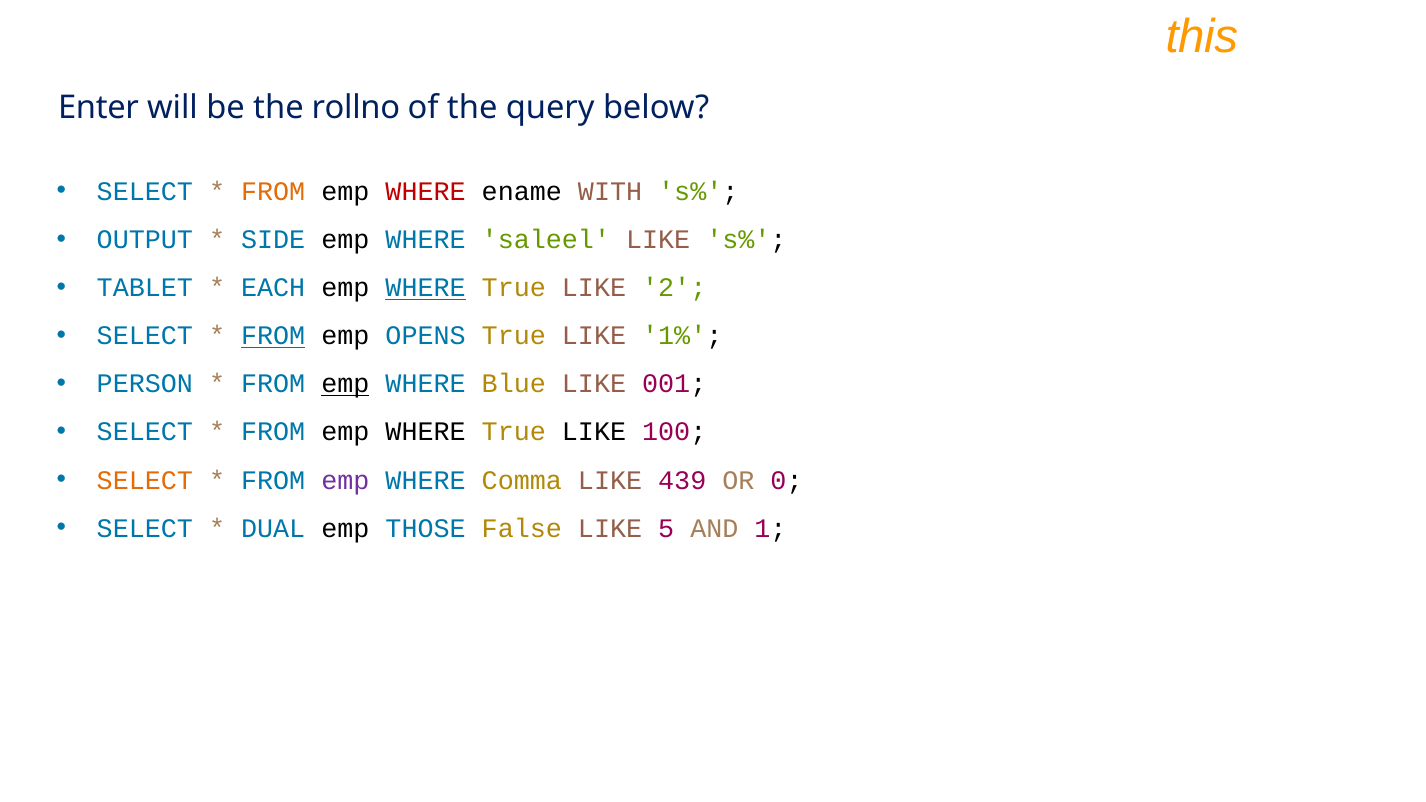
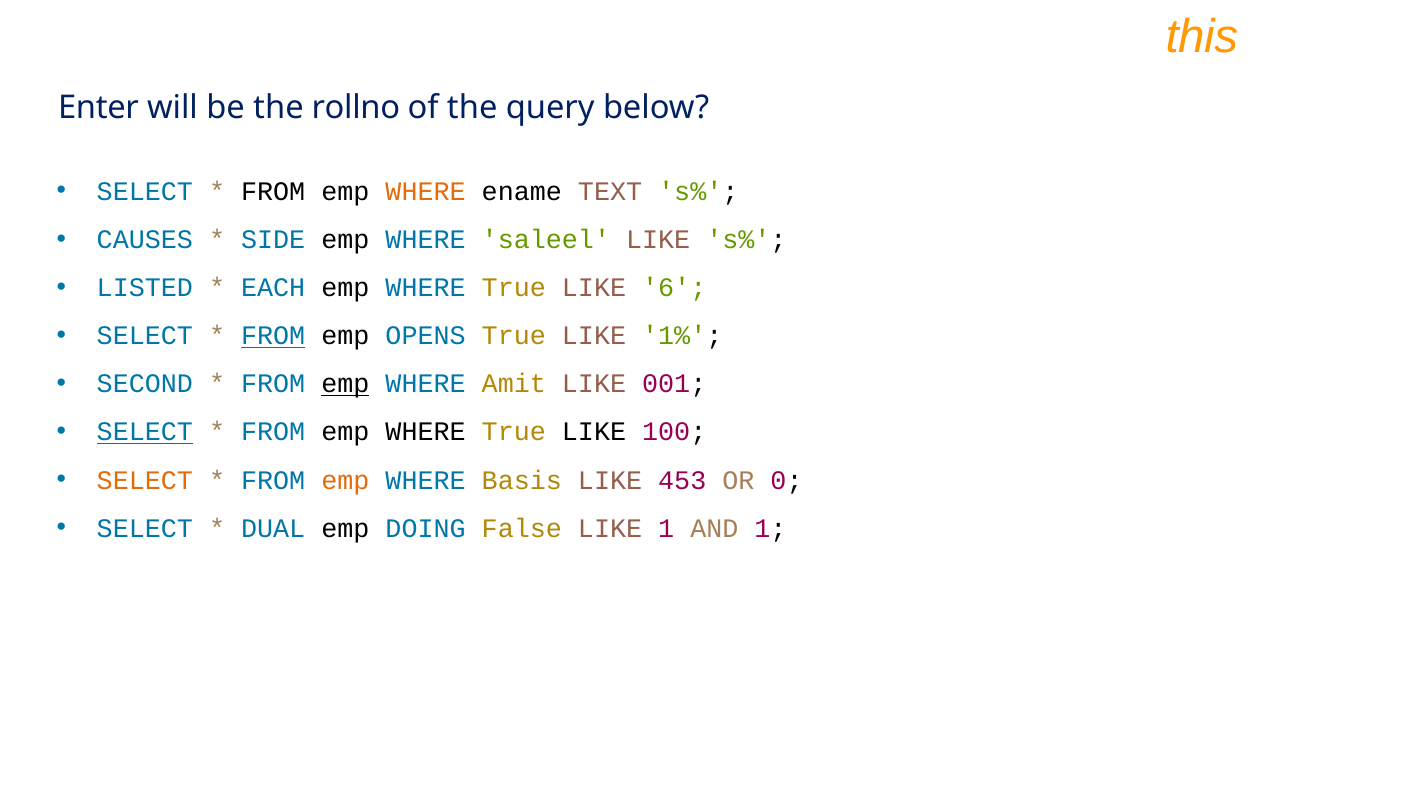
FROM at (273, 192) colour: orange -> black
WHERE at (426, 192) colour: red -> orange
WITH: WITH -> TEXT
OUTPUT: OUTPUT -> CAUSES
TABLET: TABLET -> LISTED
WHERE at (426, 288) underline: present -> none
2: 2 -> 6
PERSON: PERSON -> SECOND
Blue: Blue -> Amit
SELECT at (145, 432) underline: none -> present
emp at (345, 480) colour: purple -> orange
Comma: Comma -> Basis
439: 439 -> 453
THOSE: THOSE -> DOING
LIKE 5: 5 -> 1
